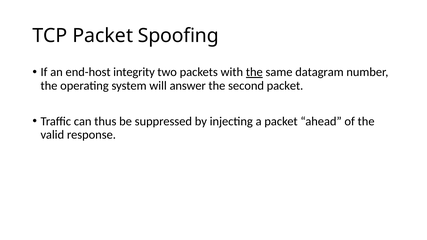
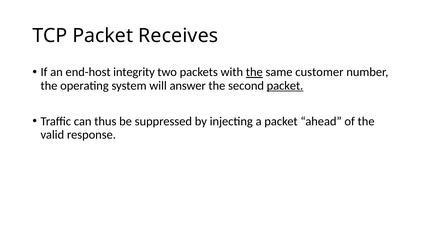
Spoofing: Spoofing -> Receives
datagram: datagram -> customer
packet at (285, 86) underline: none -> present
